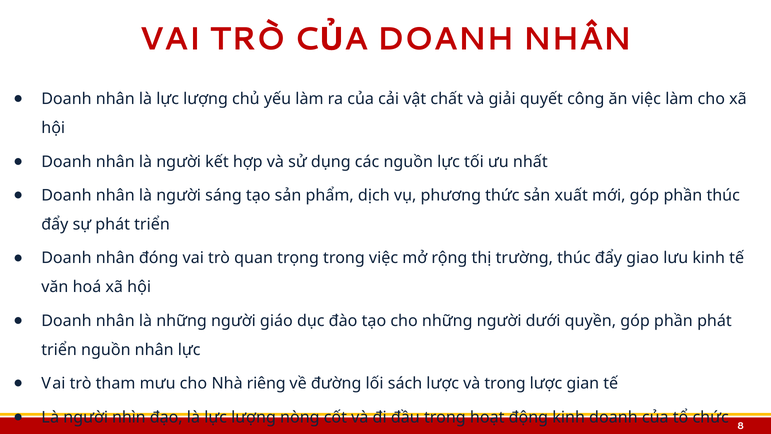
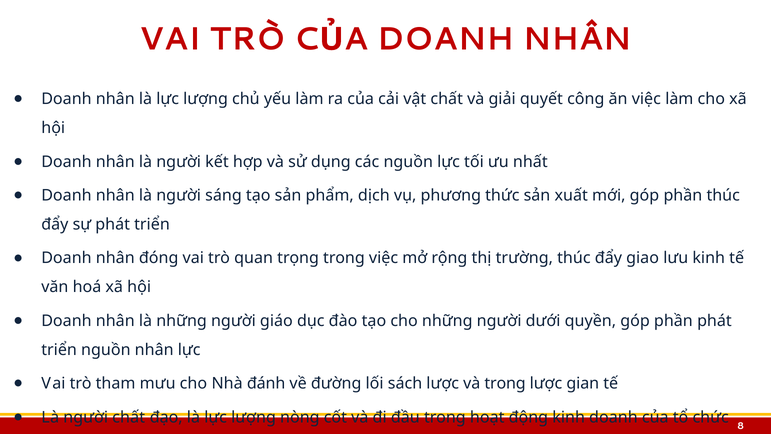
riêng: riêng -> đánh
người nhìn: nhìn -> chất
